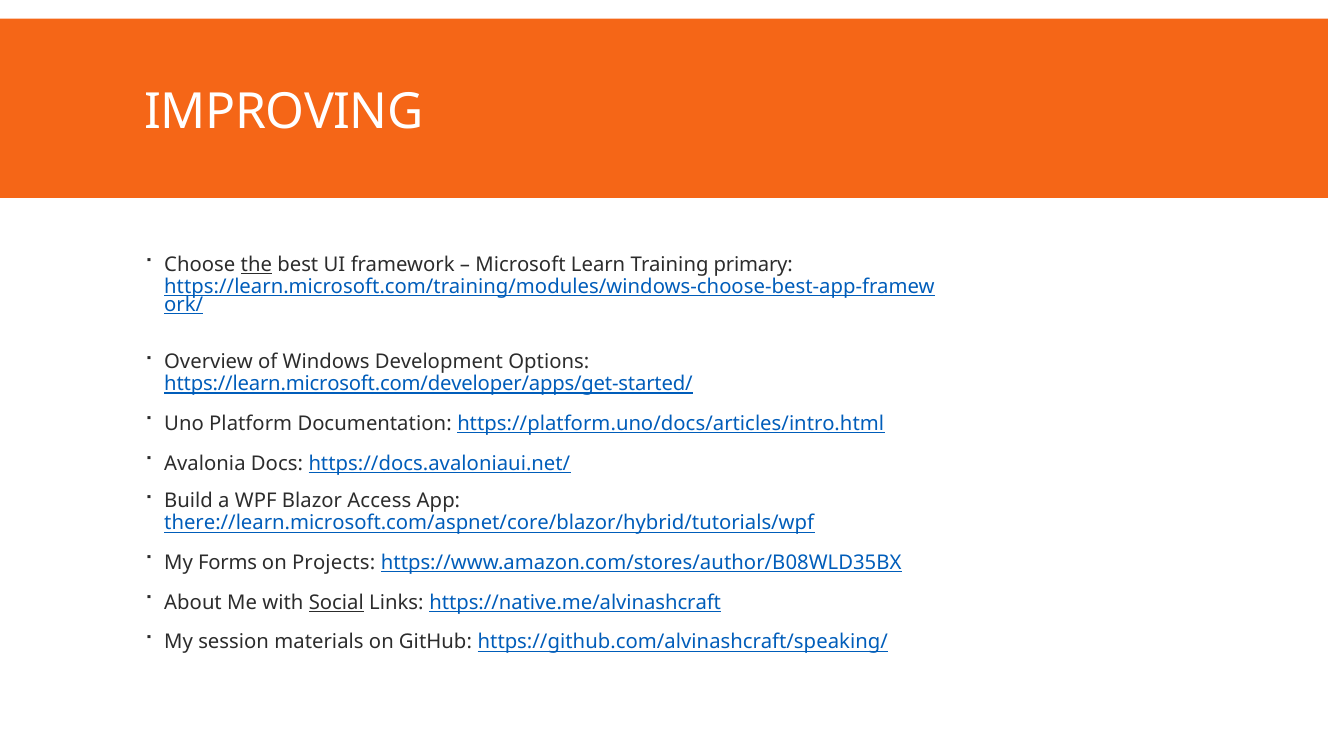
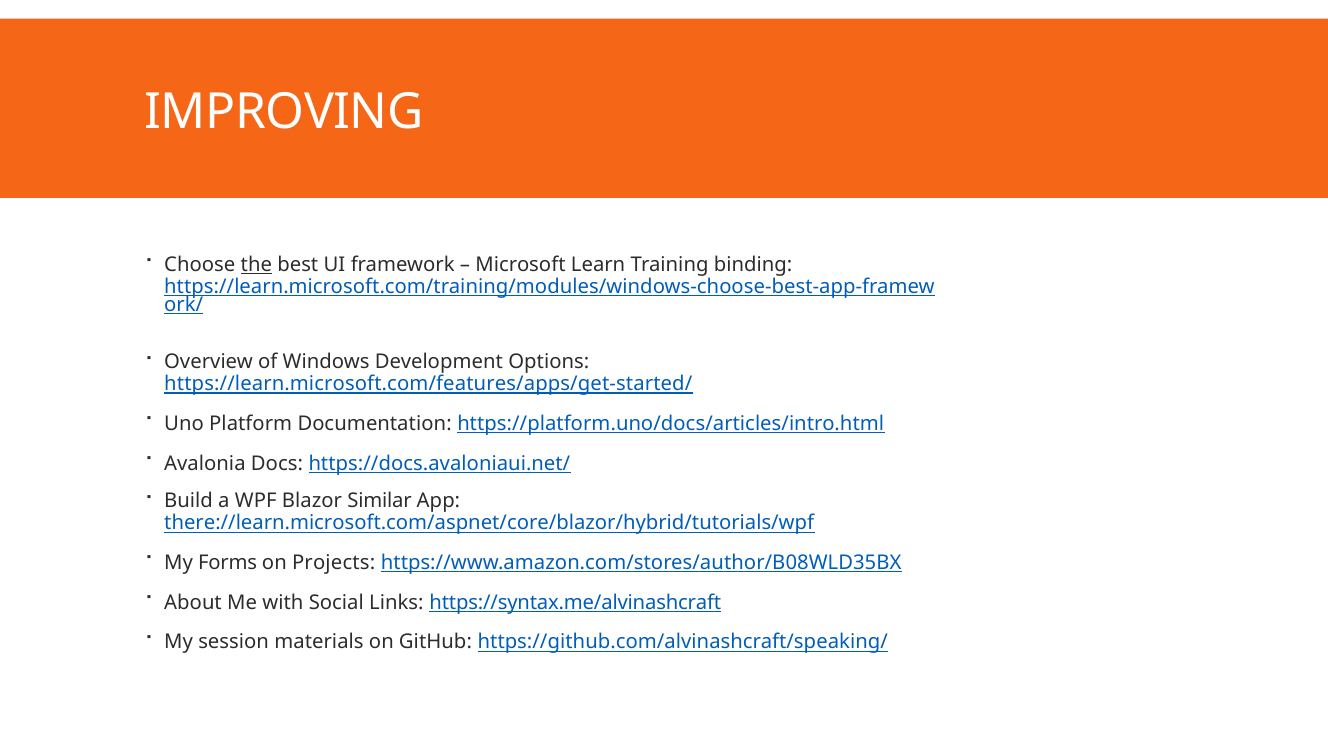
primary: primary -> binding
https://learn.microsoft.com/developer/apps/get-started/: https://learn.microsoft.com/developer/apps/get-started/ -> https://learn.microsoft.com/features/apps/get-started/
Access: Access -> Similar
Social underline: present -> none
https://native.me/alvinashcraft: https://native.me/alvinashcraft -> https://syntax.me/alvinashcraft
